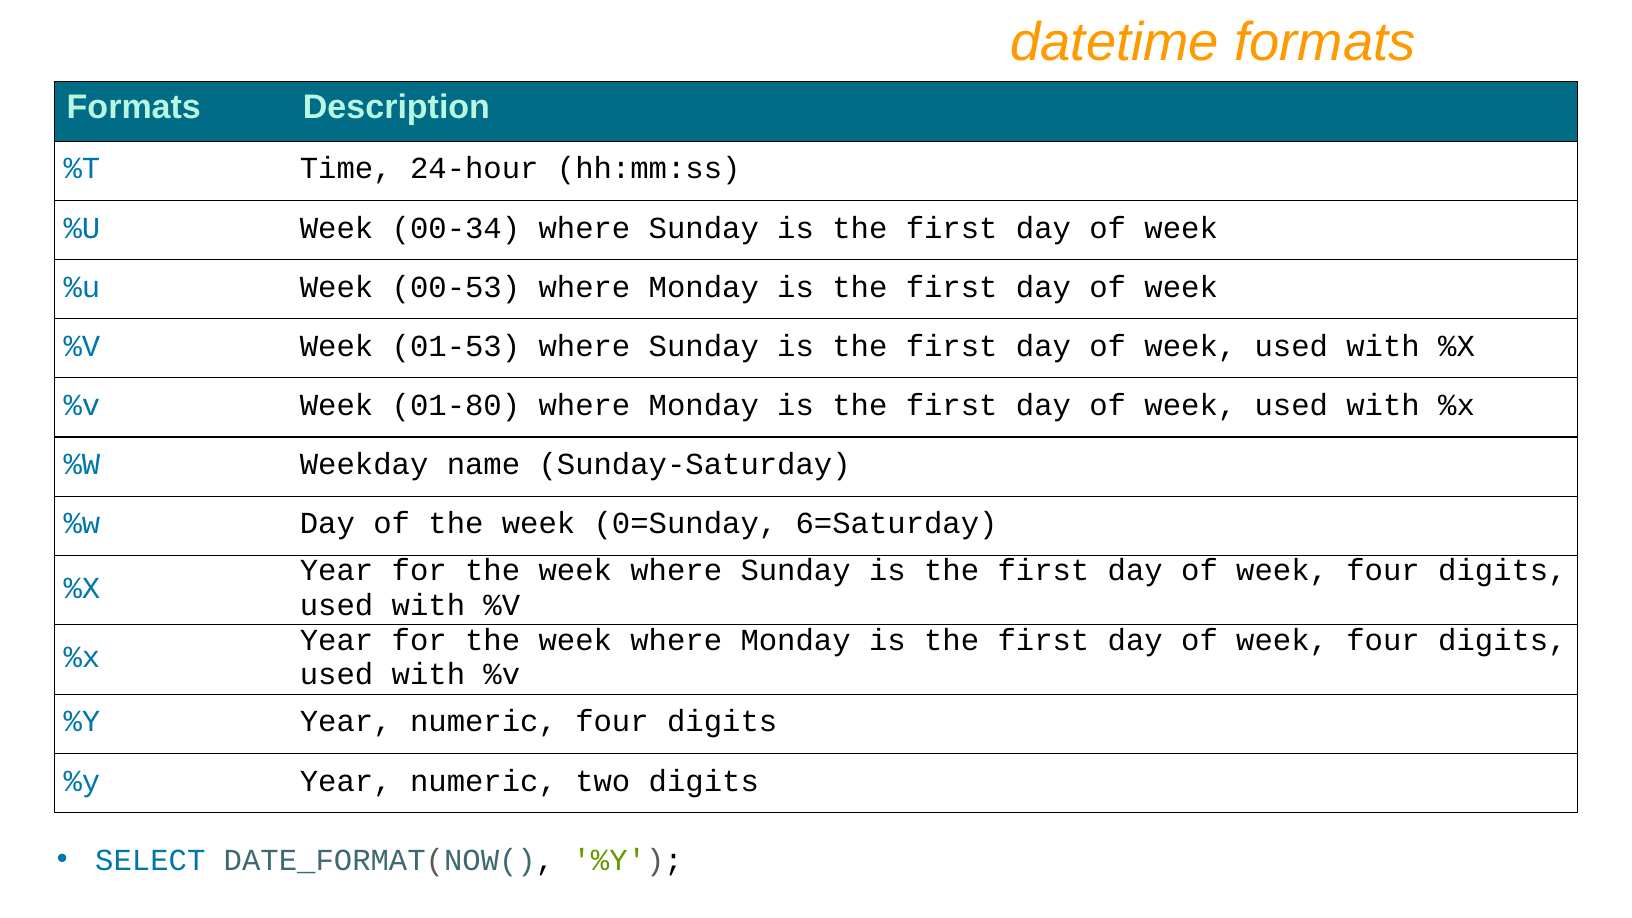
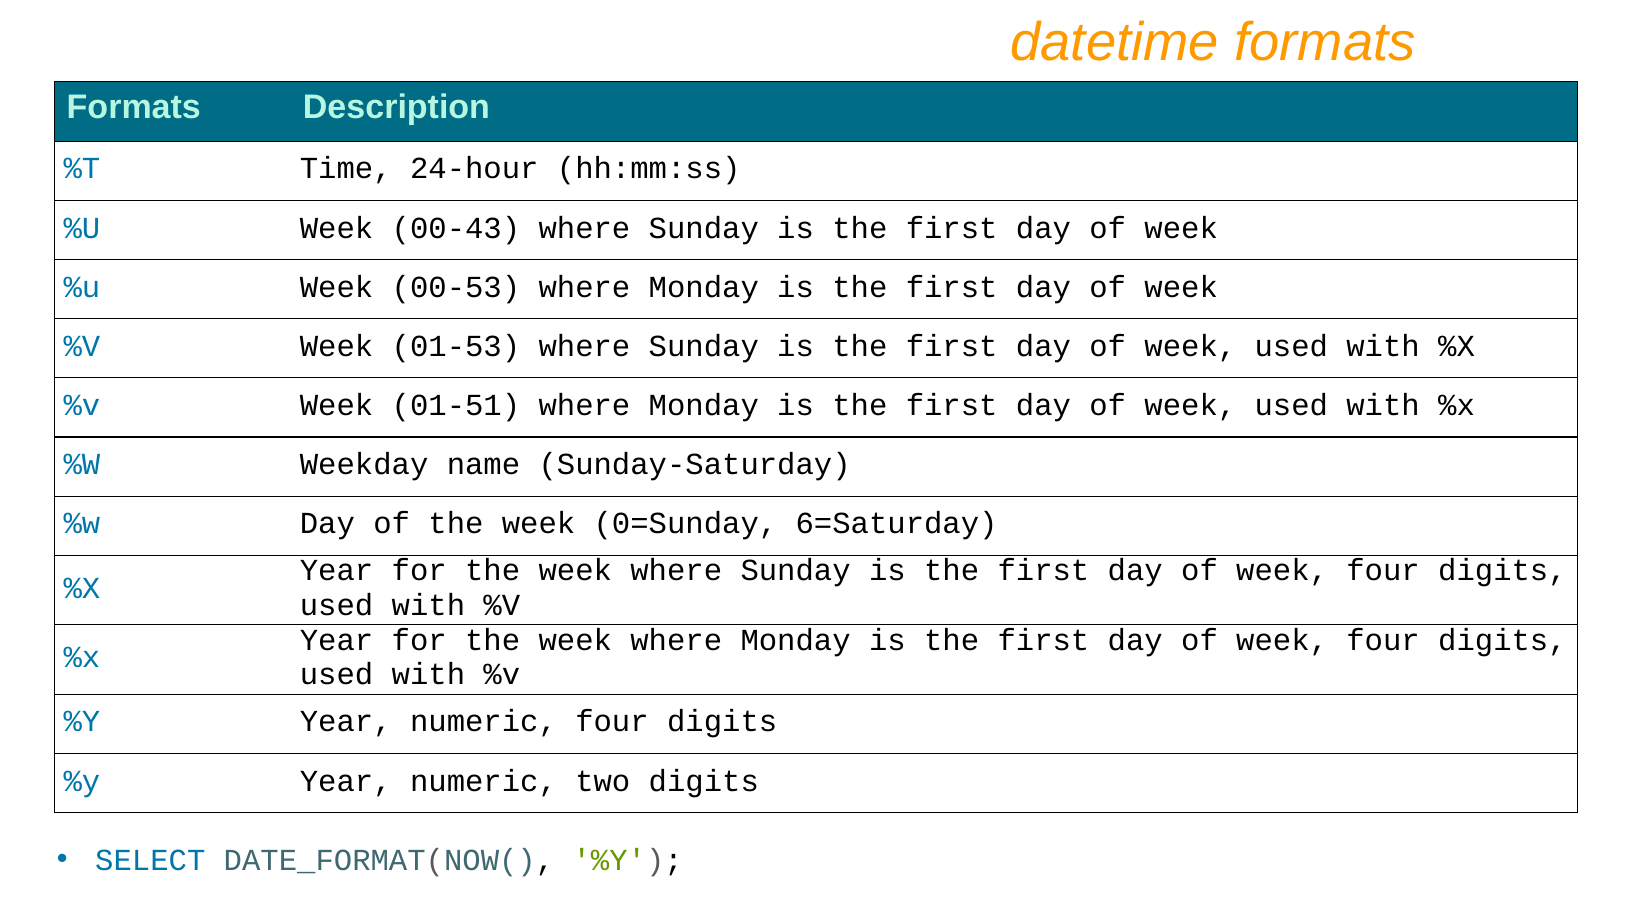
00-34: 00-34 -> 00-43
01-80: 01-80 -> 01-51
